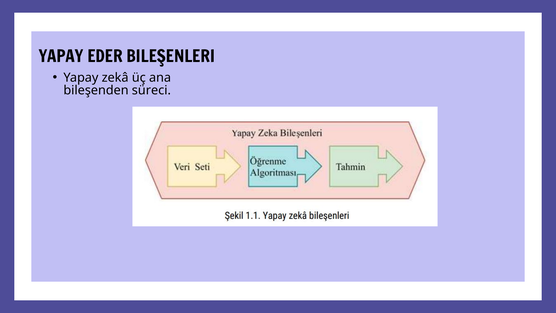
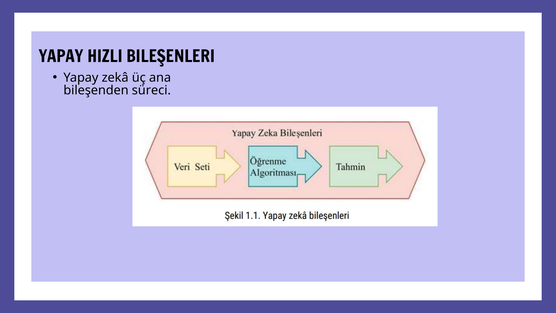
EDER: EDER -> HIZLI
